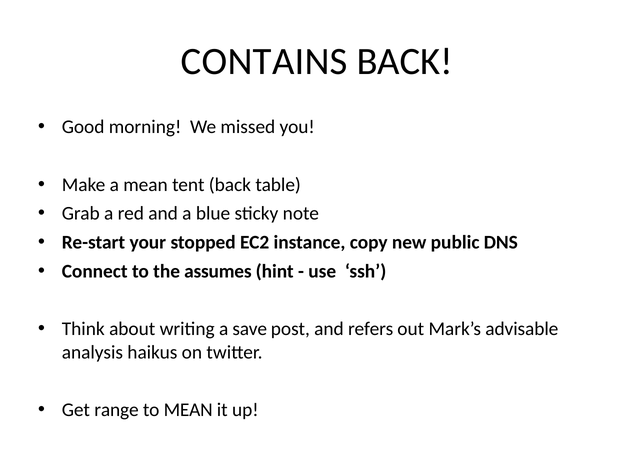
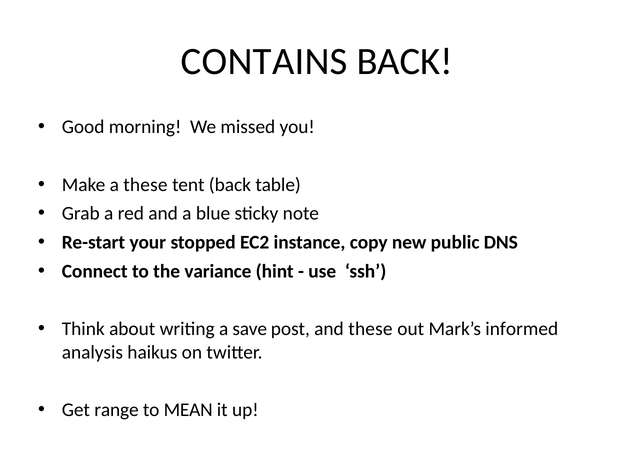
a mean: mean -> these
assumes: assumes -> variance
and refers: refers -> these
advisable: advisable -> informed
